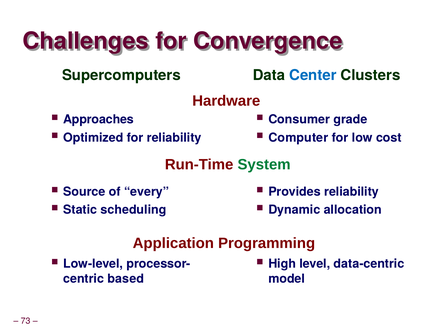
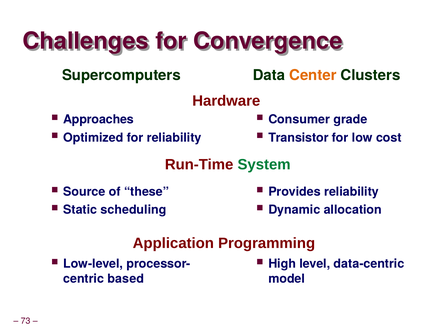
Center colour: blue -> orange
Computer: Computer -> Transistor
every: every -> these
